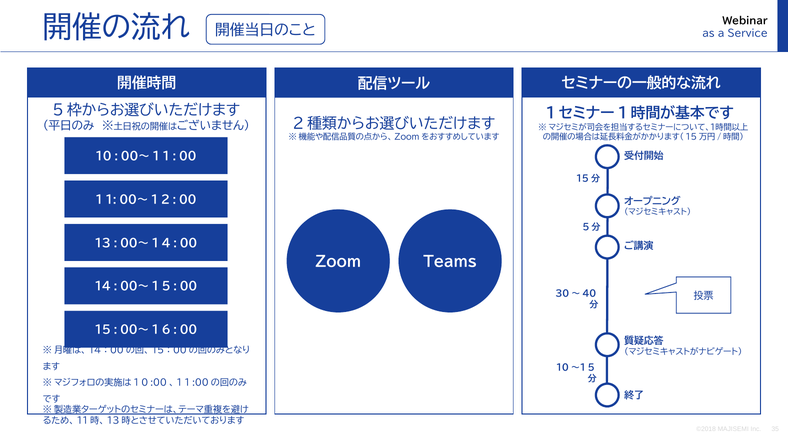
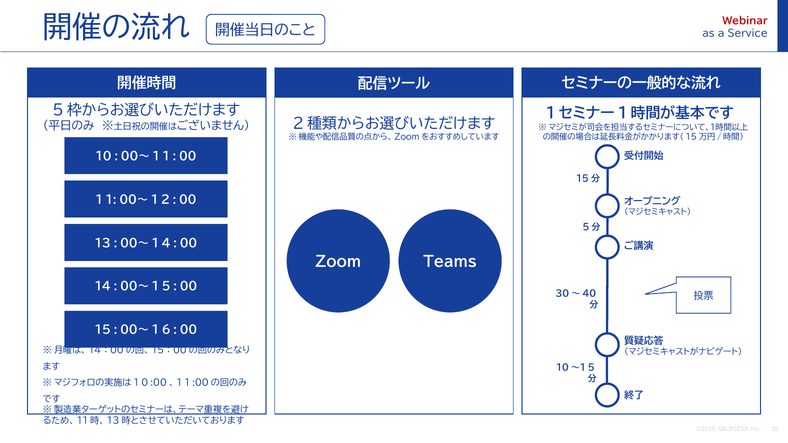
Webinar colour: black -> red
